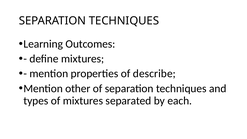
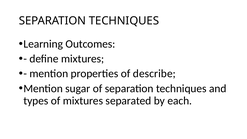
other: other -> sugar
